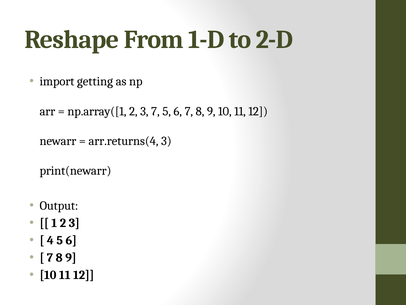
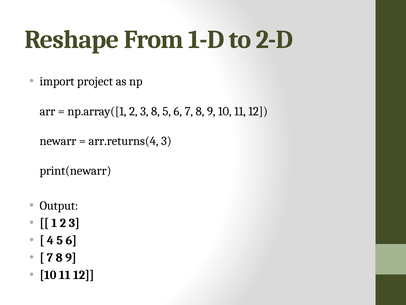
getting: getting -> project
3 7: 7 -> 8
